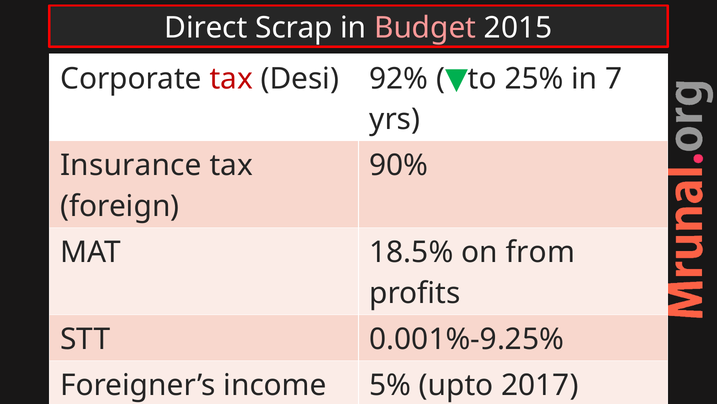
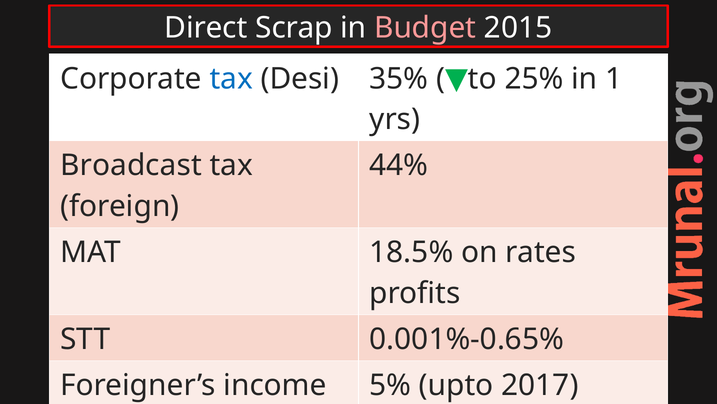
tax at (231, 79) colour: red -> blue
92%: 92% -> 35%
7: 7 -> 1
Insurance: Insurance -> Broadcast
90%: 90% -> 44%
on from: from -> rates
0.001%-9.25%: 0.001%-9.25% -> 0.001%-0.65%
